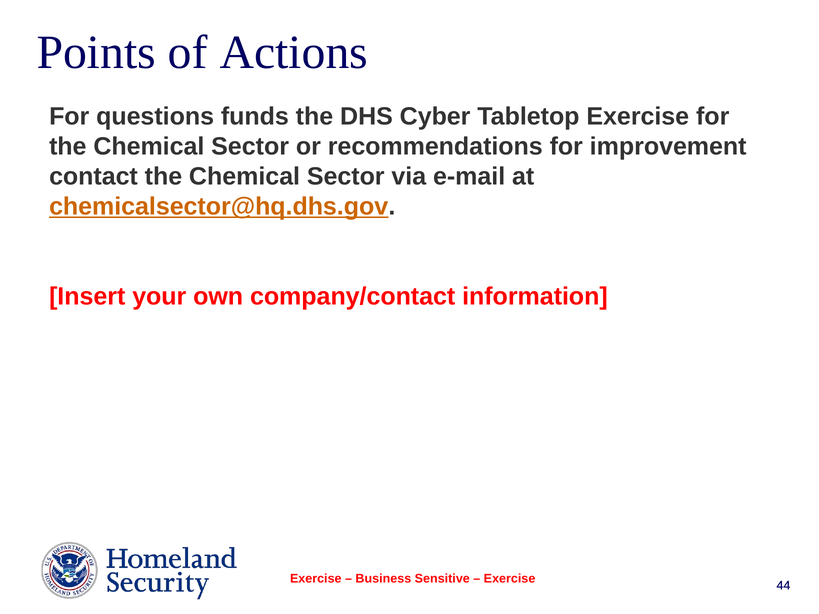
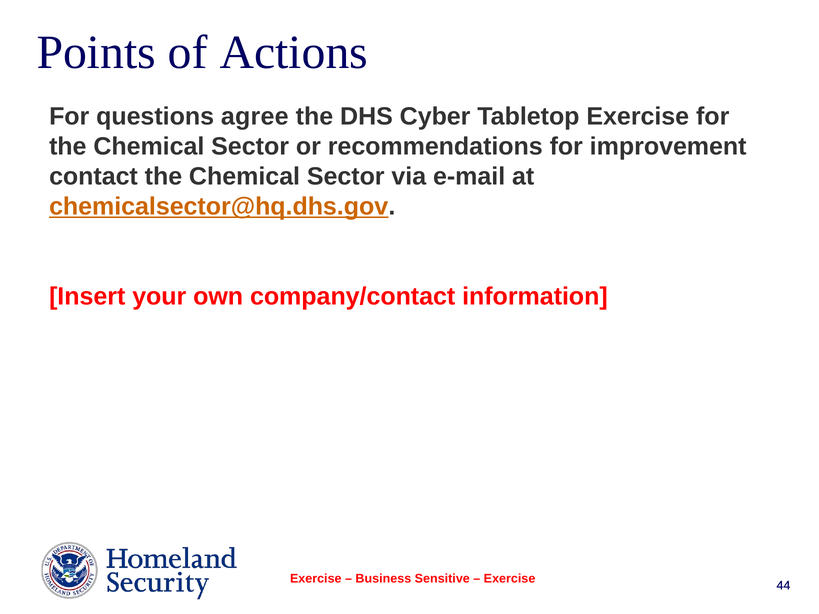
funds: funds -> agree
